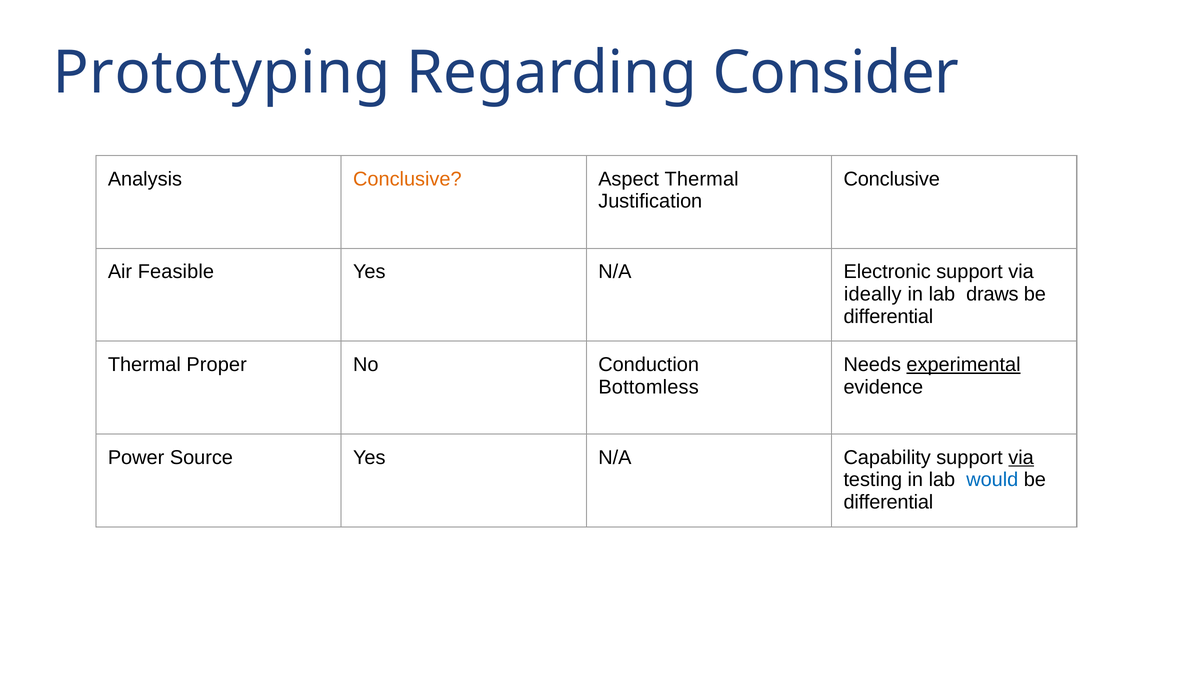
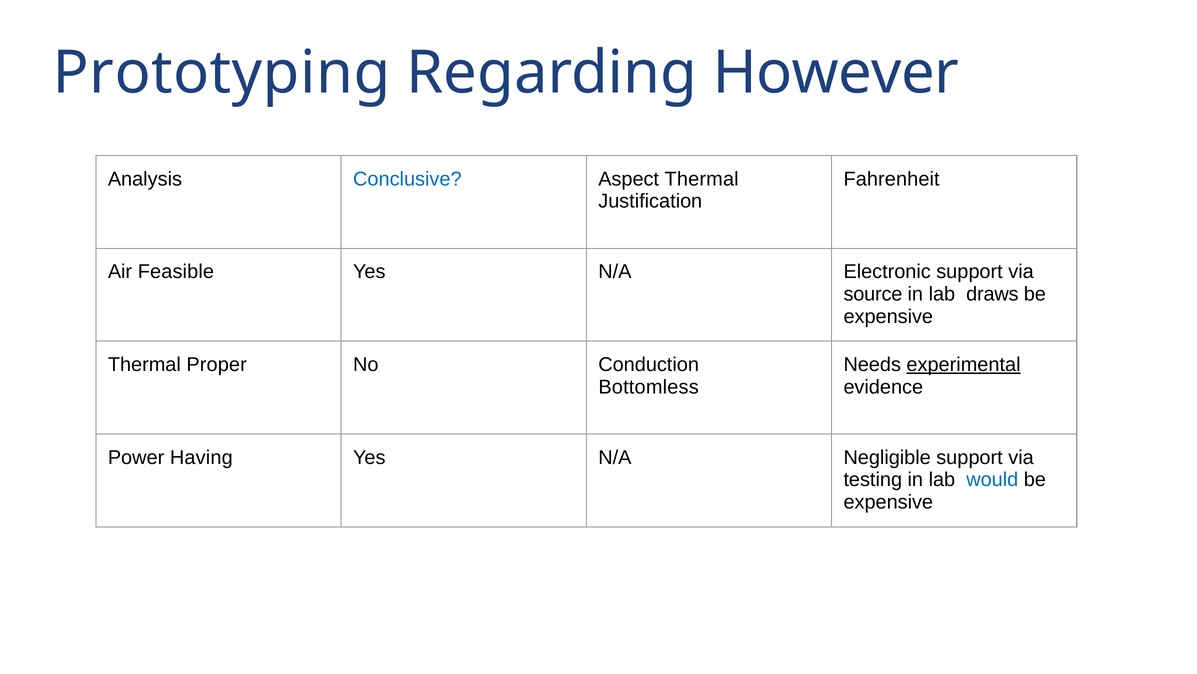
Consider: Consider -> However
Conclusive at (407, 179) colour: orange -> blue
Conclusive at (892, 179): Conclusive -> Fahrenheit
ideally: ideally -> source
differential at (888, 316): differential -> expensive
Source: Source -> Having
Capability: Capability -> Negligible
via at (1021, 457) underline: present -> none
differential at (888, 502): differential -> expensive
